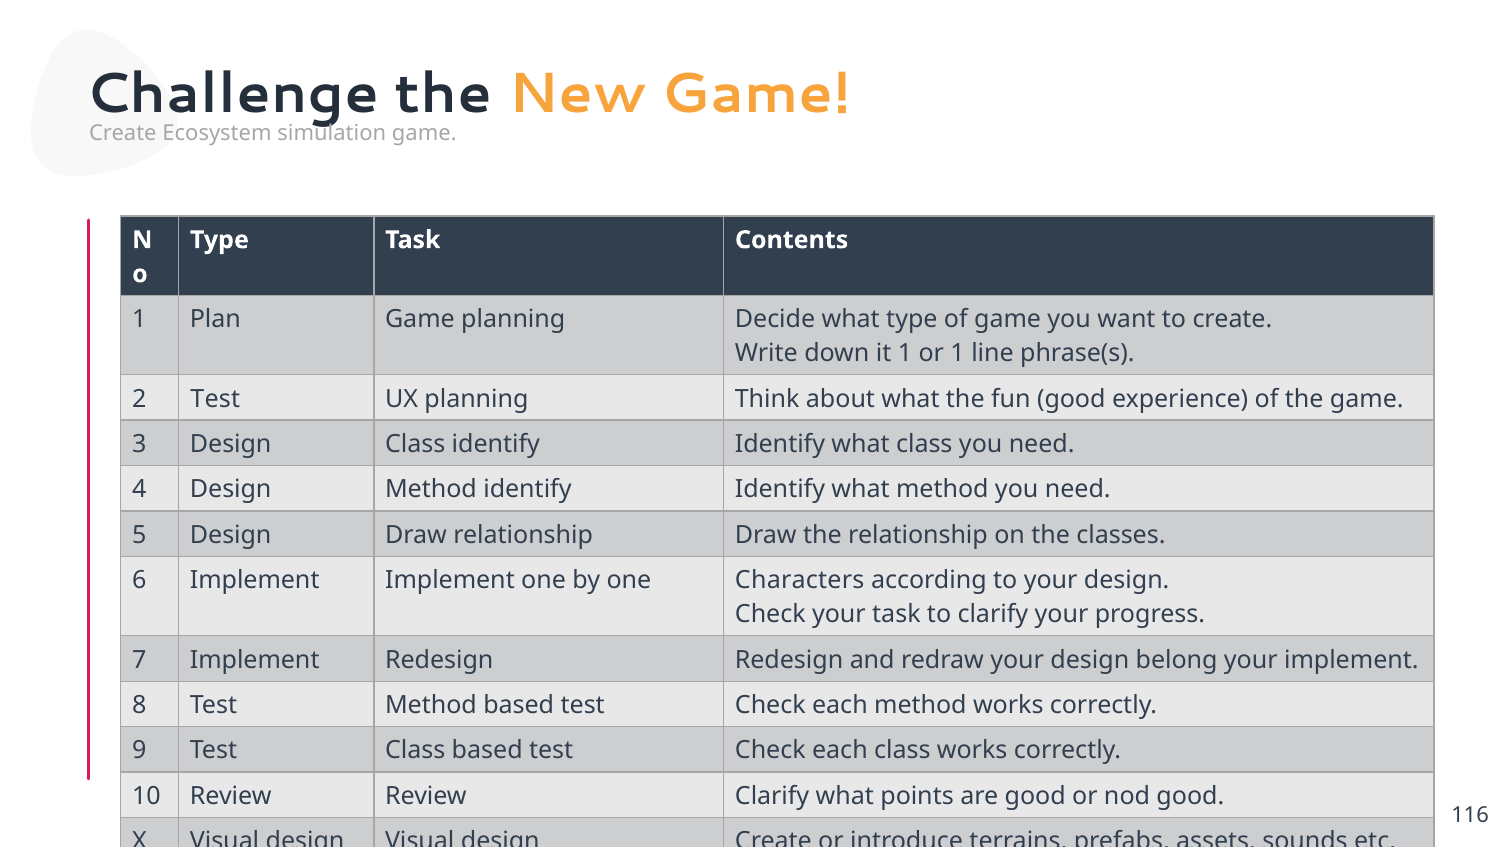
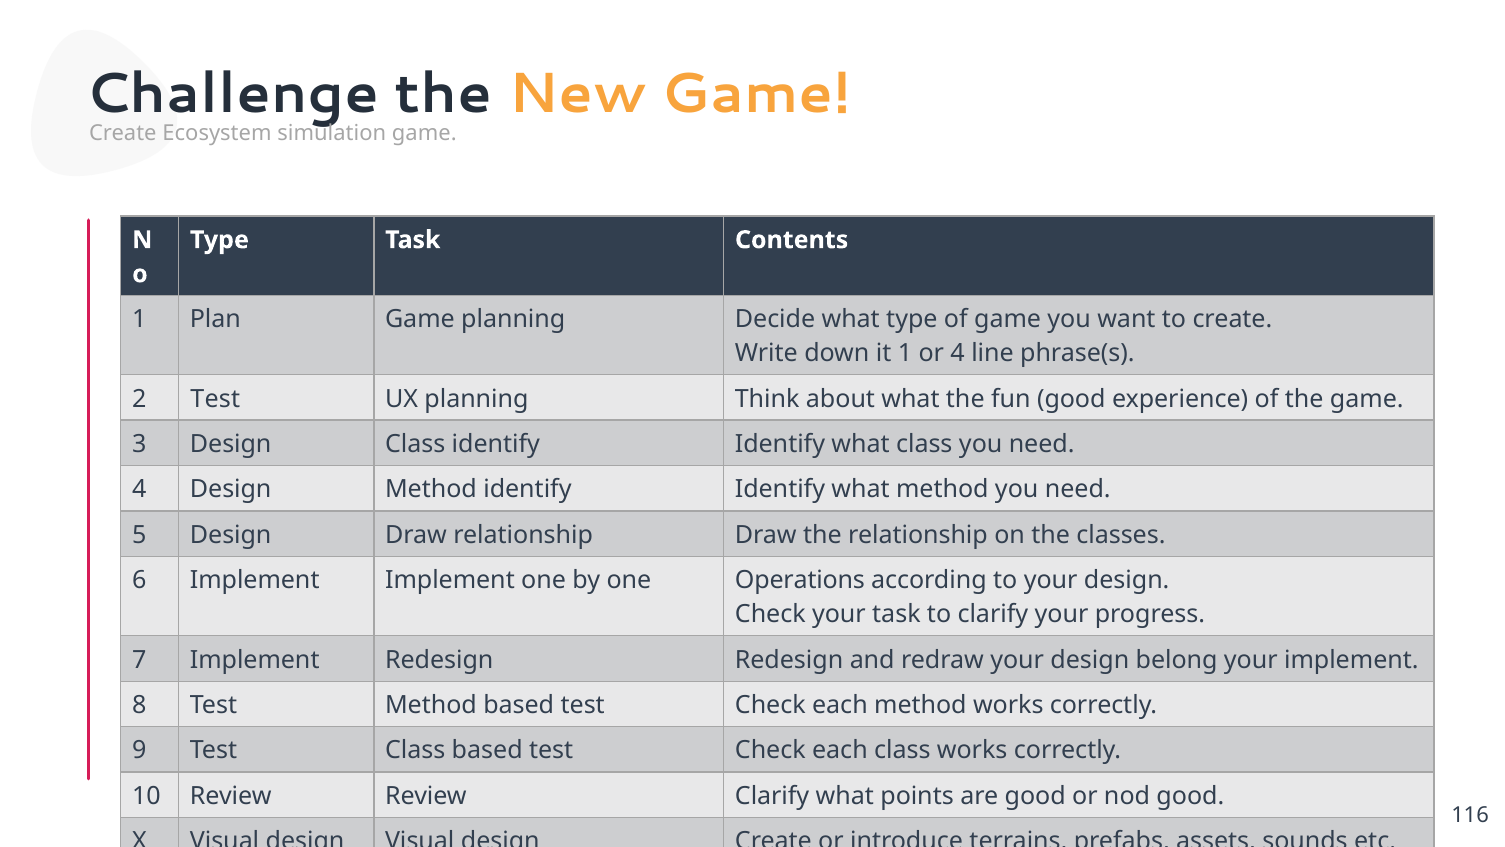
or 1: 1 -> 4
Characters: Characters -> Operations
